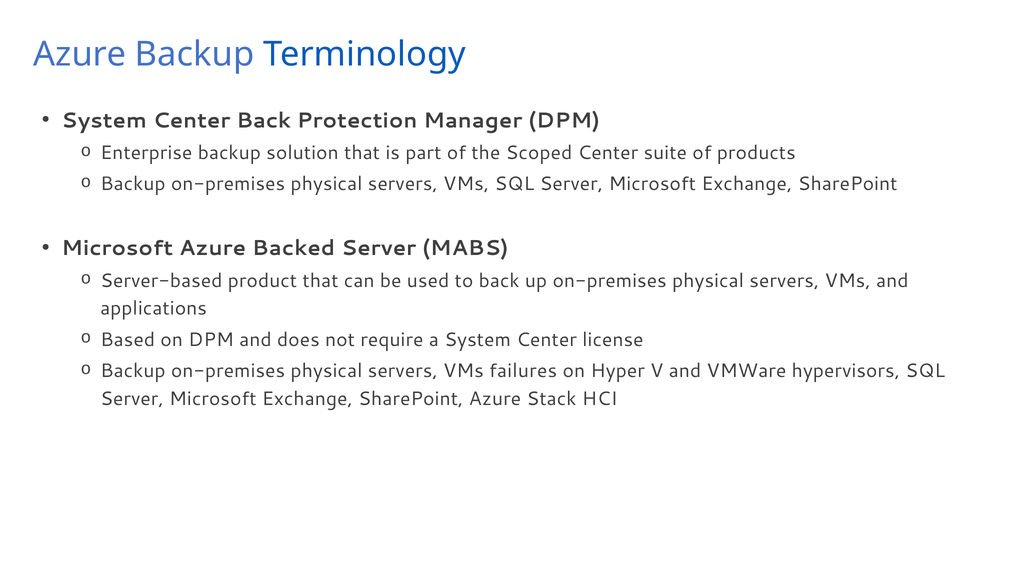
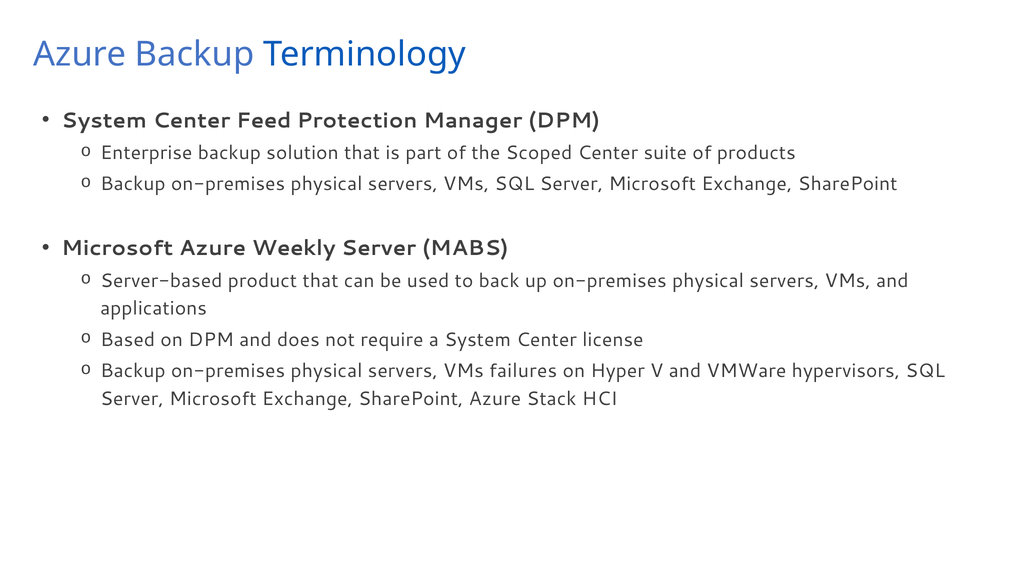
Center Back: Back -> Feed
Backed: Backed -> Weekly
